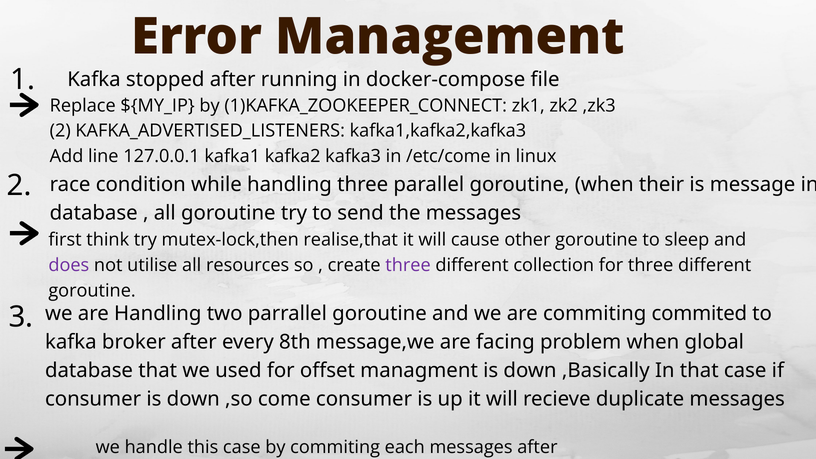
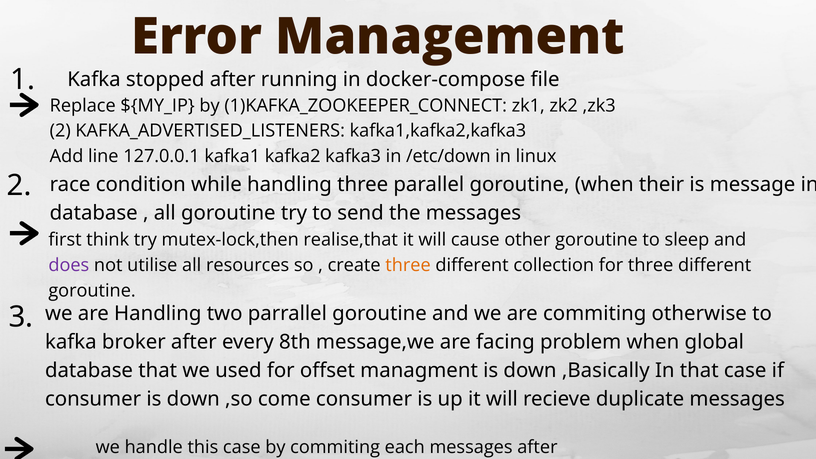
/etc/come: /etc/come -> /etc/down
three at (408, 265) colour: purple -> orange
commited: commited -> otherwise
